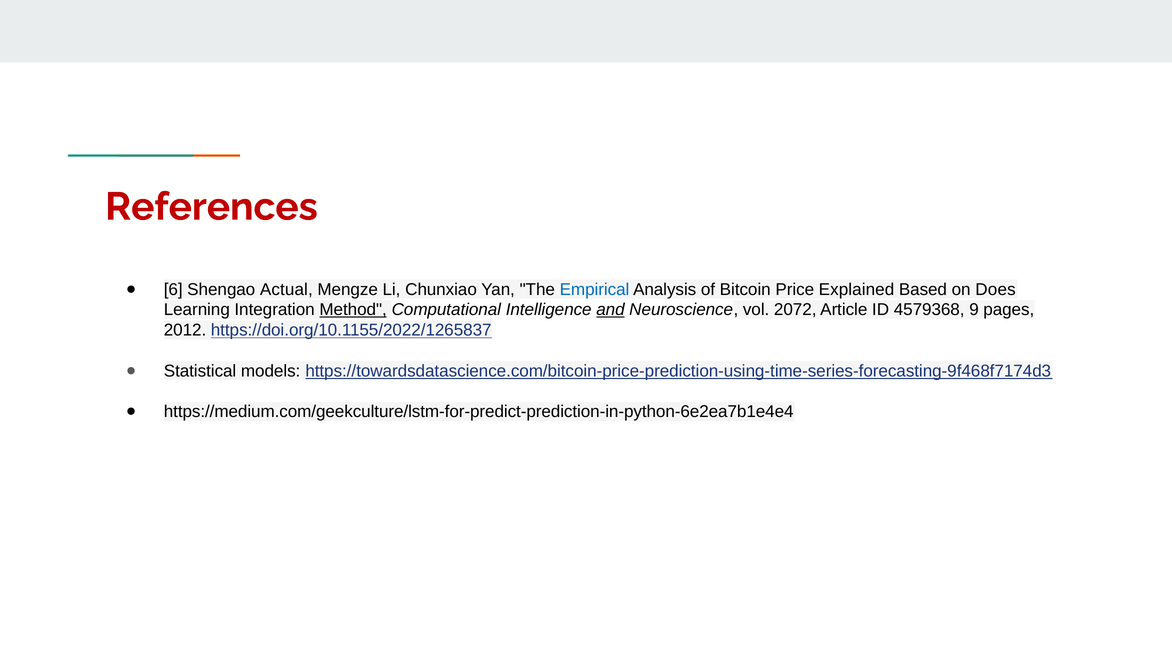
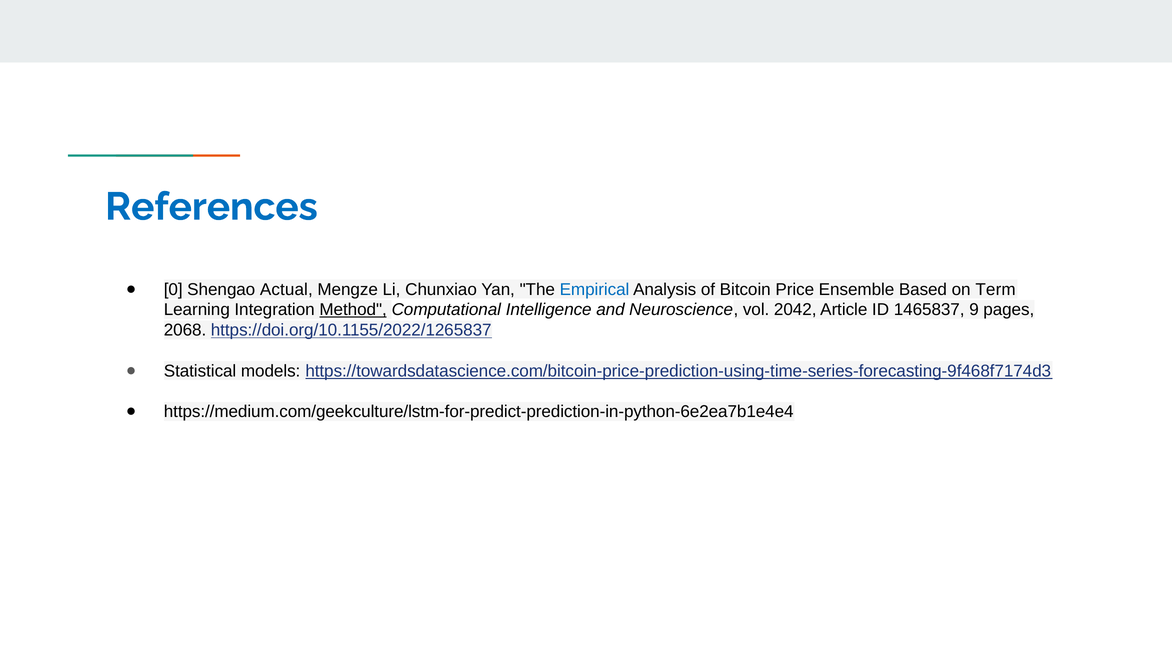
References colour: red -> blue
6: 6 -> 0
Explained: Explained -> Ensemble
Does: Does -> Term
and underline: present -> none
2072: 2072 -> 2042
4579368: 4579368 -> 1465837
2012: 2012 -> 2068
